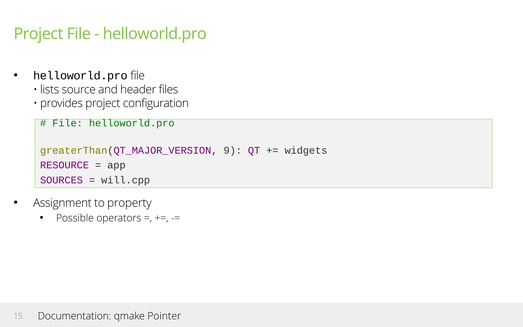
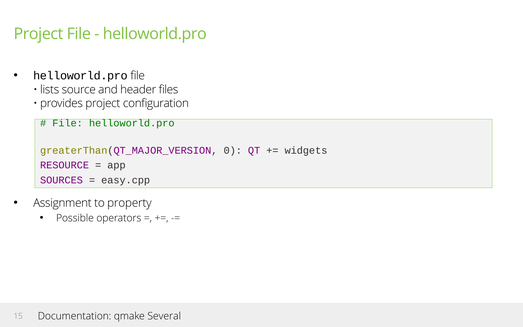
9: 9 -> 0
will.cpp: will.cpp -> easy.cpp
Pointer: Pointer -> Several
